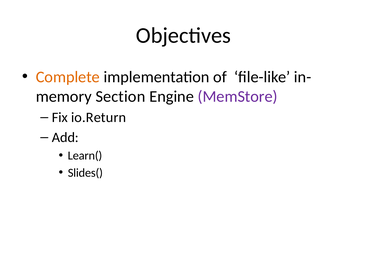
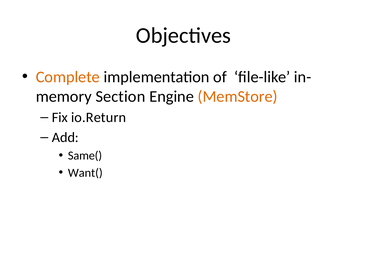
MemStore colour: purple -> orange
Learn(: Learn( -> Same(
Slides(: Slides( -> Want(
